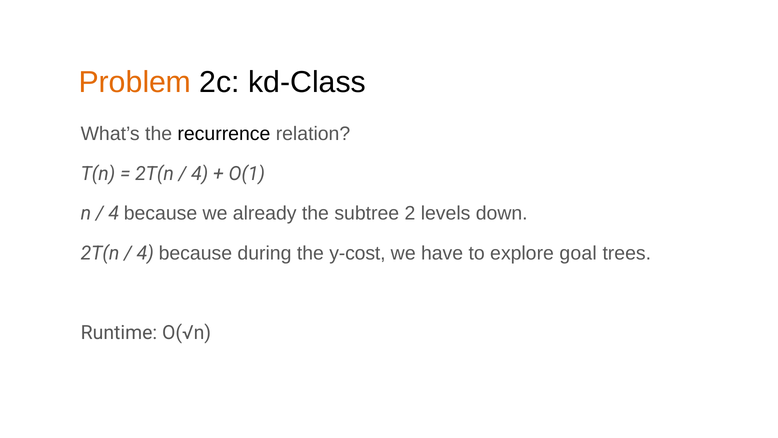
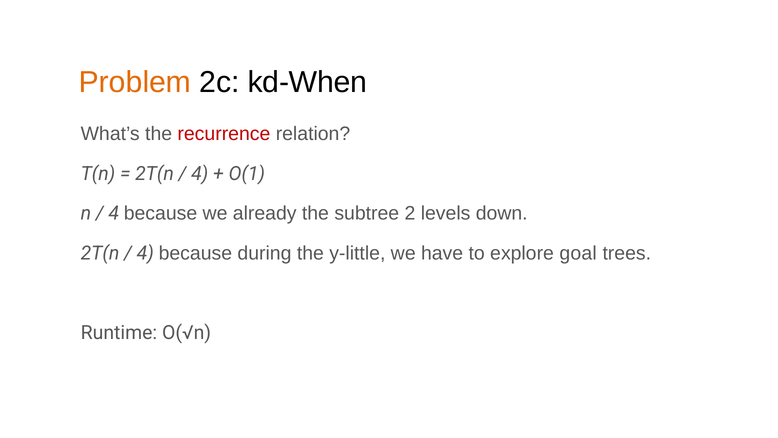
kd-Class: kd-Class -> kd-When
recurrence colour: black -> red
y-cost: y-cost -> y-little
